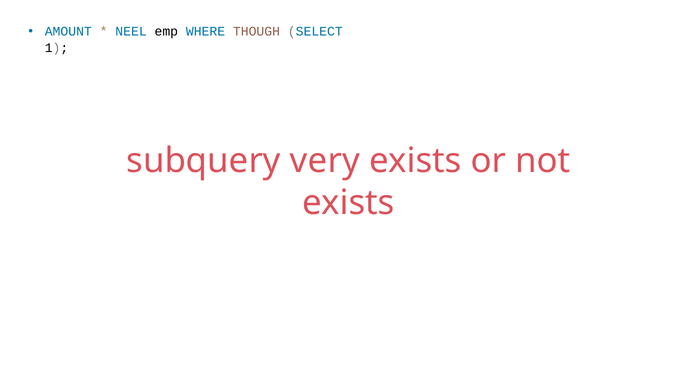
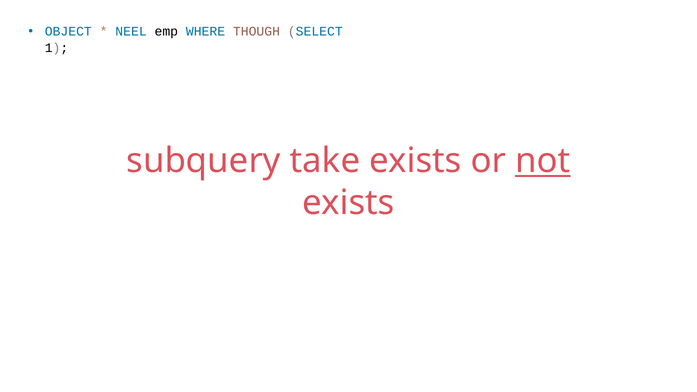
AMOUNT: AMOUNT -> OBJECT
very: very -> take
not underline: none -> present
